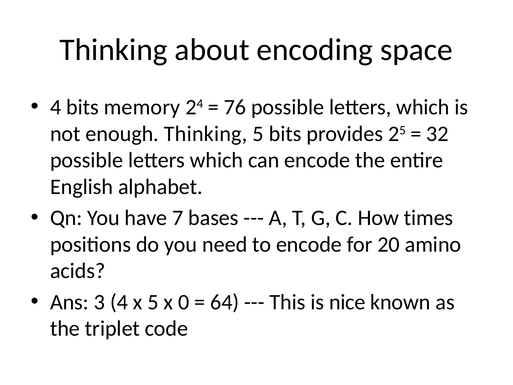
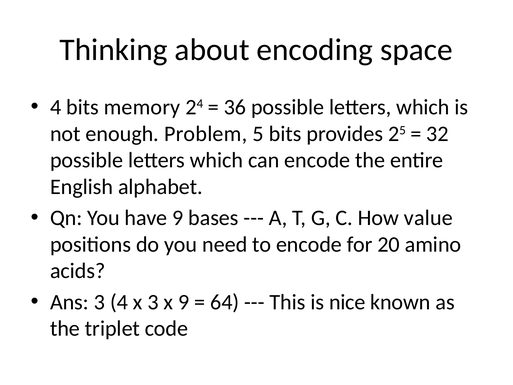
76: 76 -> 36
enough Thinking: Thinking -> Problem
have 7: 7 -> 9
times: times -> value
x 5: 5 -> 3
x 0: 0 -> 9
